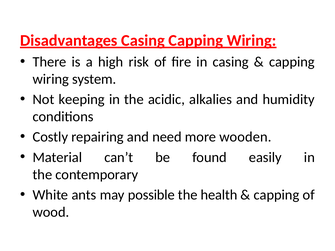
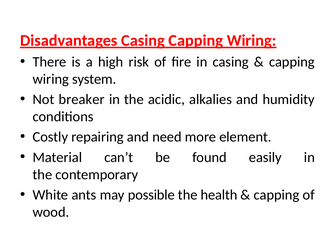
keeping: keeping -> breaker
wooden: wooden -> element
